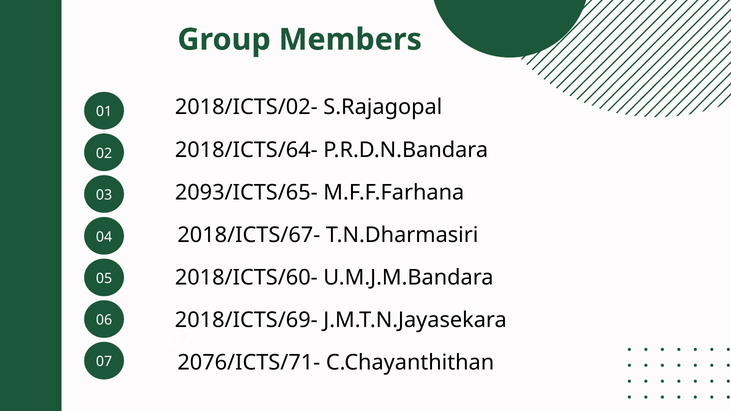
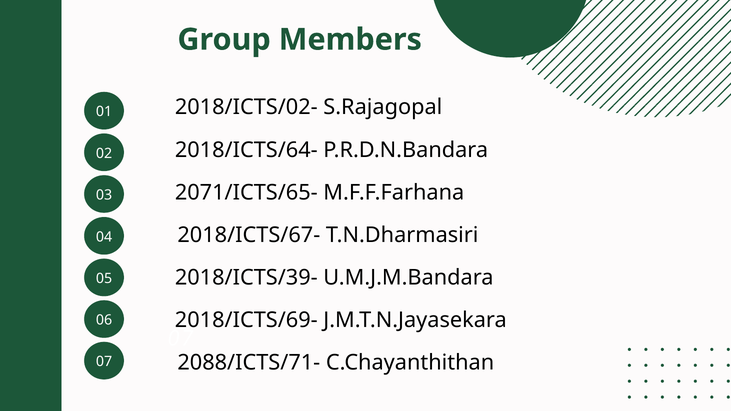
2093/ICTS/65-: 2093/ICTS/65- -> 2071/ICTS/65-
2018/ICTS/60-: 2018/ICTS/60- -> 2018/ICTS/39-
2076/ICTS/71-: 2076/ICTS/71- -> 2088/ICTS/71-
